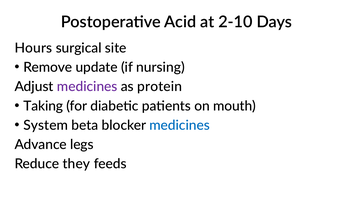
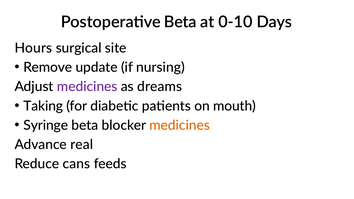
Postoperative Acid: Acid -> Beta
2-10: 2-10 -> 0-10
protein: protein -> dreams
System: System -> Syringe
medicines at (180, 125) colour: blue -> orange
legs: legs -> real
they: they -> cans
